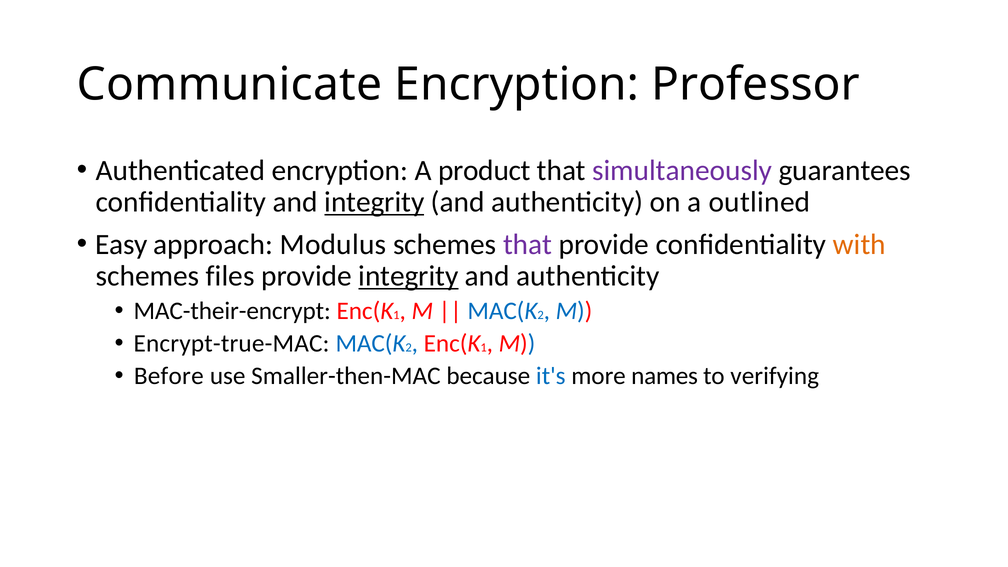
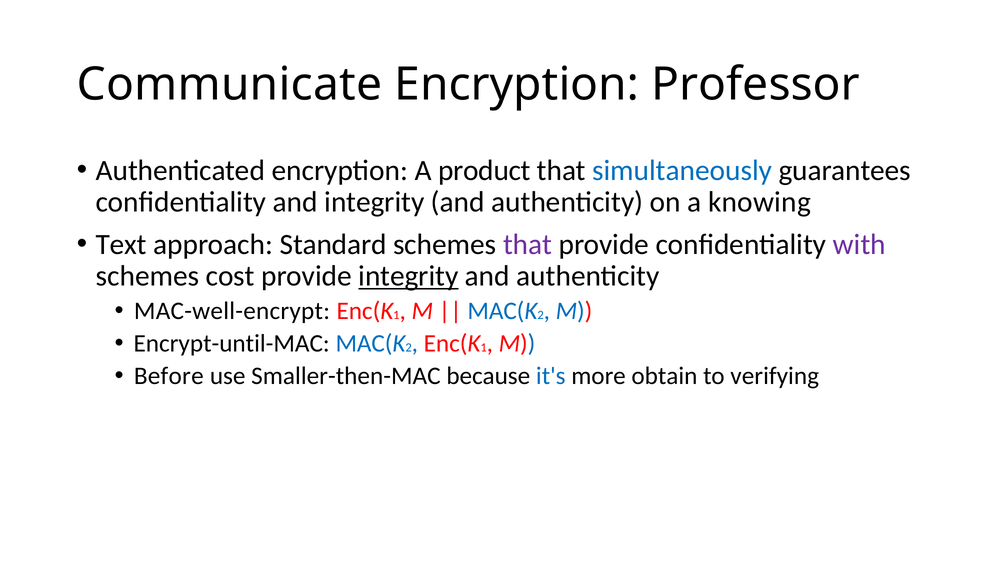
simultaneously colour: purple -> blue
integrity at (374, 202) underline: present -> none
outlined: outlined -> knowing
Easy: Easy -> Text
Modulus: Modulus -> Standard
with colour: orange -> purple
files: files -> cost
MAC-their-encrypt: MAC-their-encrypt -> MAC-well-encrypt
Encrypt-true-MAC: Encrypt-true-MAC -> Encrypt-until-MAC
names: names -> obtain
